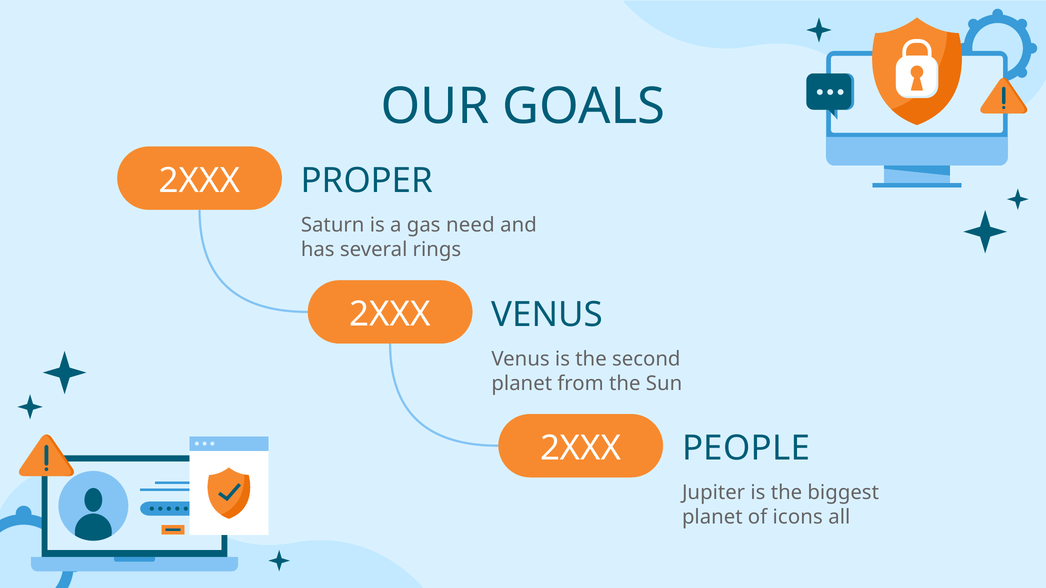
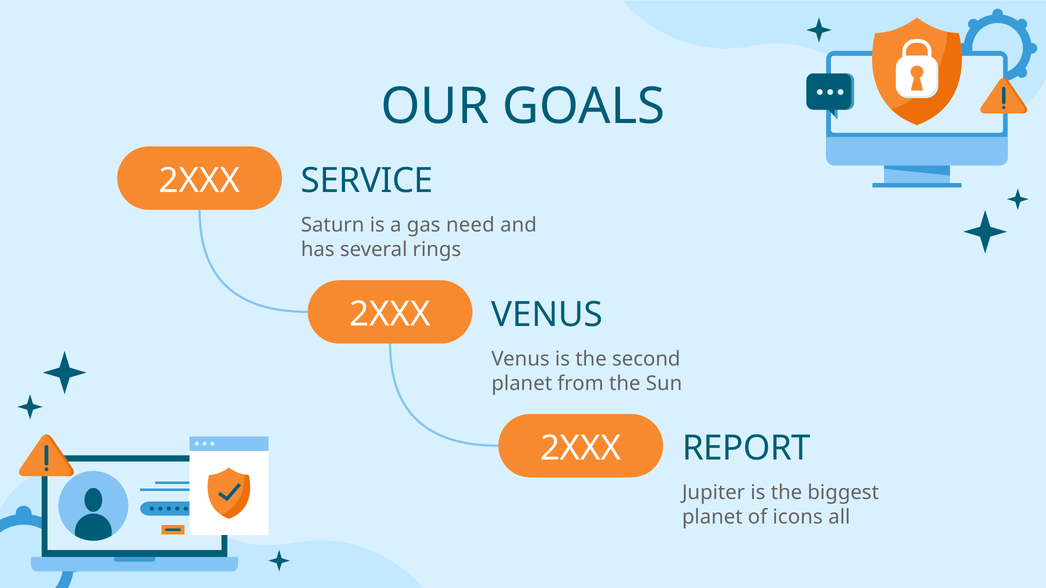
PROPER: PROPER -> SERVICE
PEOPLE: PEOPLE -> REPORT
